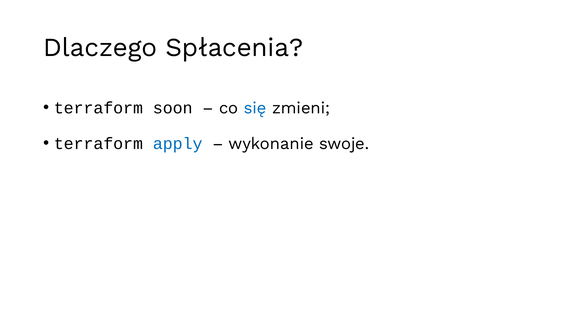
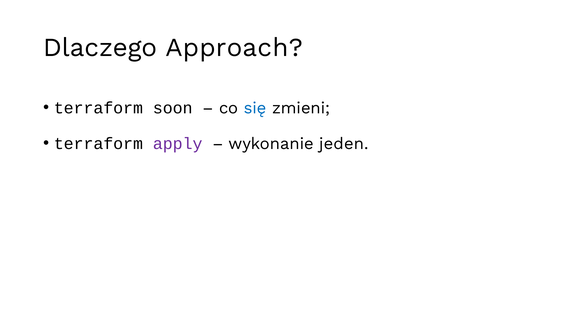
Spłacenia: Spłacenia -> Approach
apply colour: blue -> purple
swoje: swoje -> jeden
